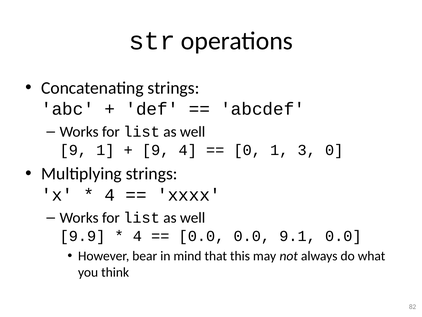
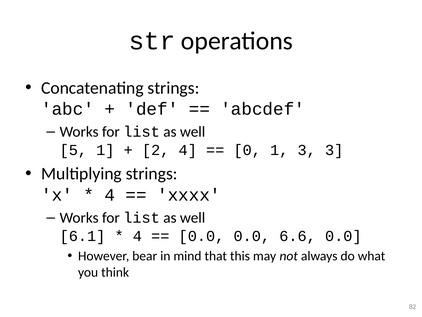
9 at (73, 150): 9 -> 5
9 at (156, 150): 9 -> 2
3 0: 0 -> 3
9.9: 9.9 -> 6.1
9.1: 9.1 -> 6.6
